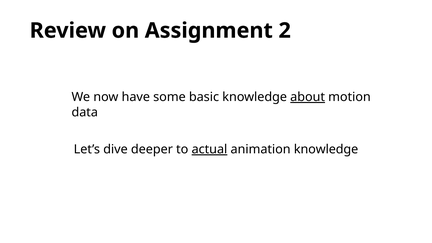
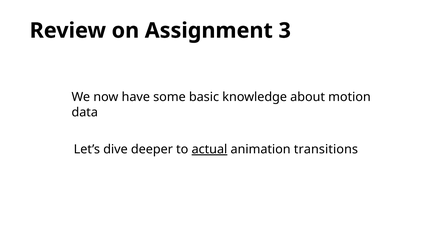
2: 2 -> 3
about underline: present -> none
animation knowledge: knowledge -> transitions
